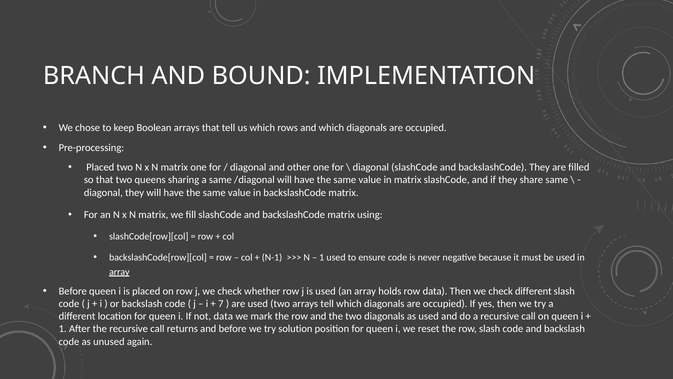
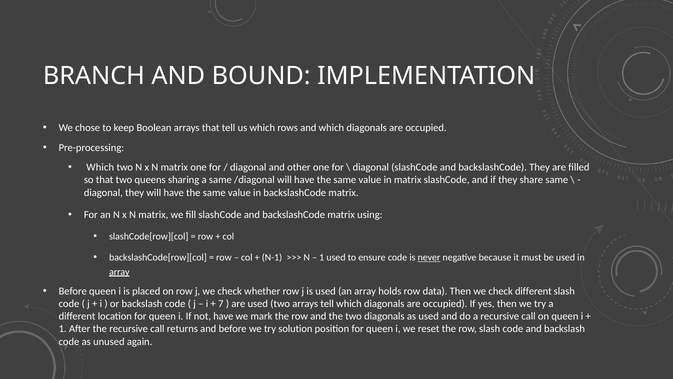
Placed at (100, 167): Placed -> Which
never underline: none -> present
not data: data -> have
